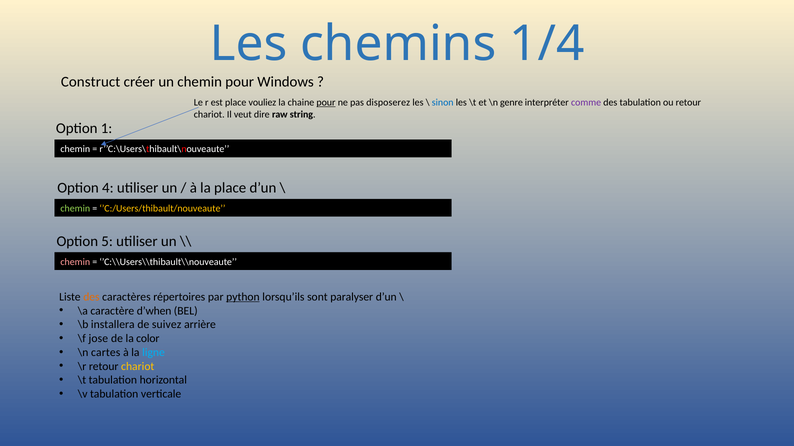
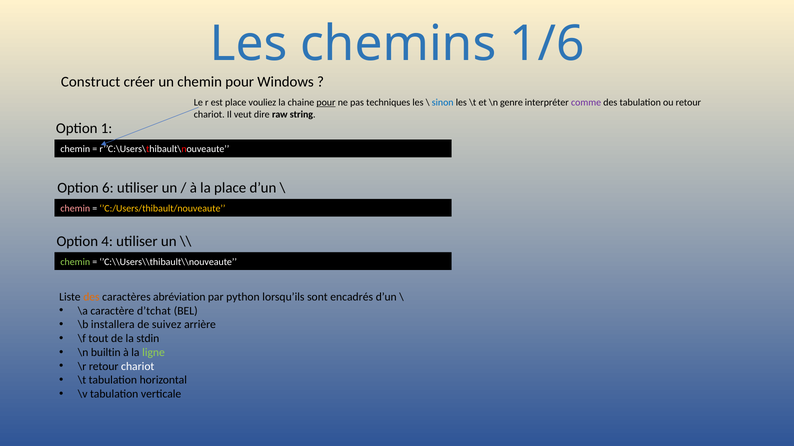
1/4: 1/4 -> 1/6
disposerez: disposerez -> techniques
4: 4 -> 6
chemin at (75, 209) colour: light green -> pink
5: 5 -> 4
chemin at (75, 262) colour: pink -> light green
répertoires: répertoires -> abréviation
python underline: present -> none
paralyser: paralyser -> encadrés
d’when: d’when -> d’tchat
jose: jose -> tout
color: color -> stdin
cartes: cartes -> builtin
ligne colour: light blue -> light green
chariot at (138, 367) colour: yellow -> white
